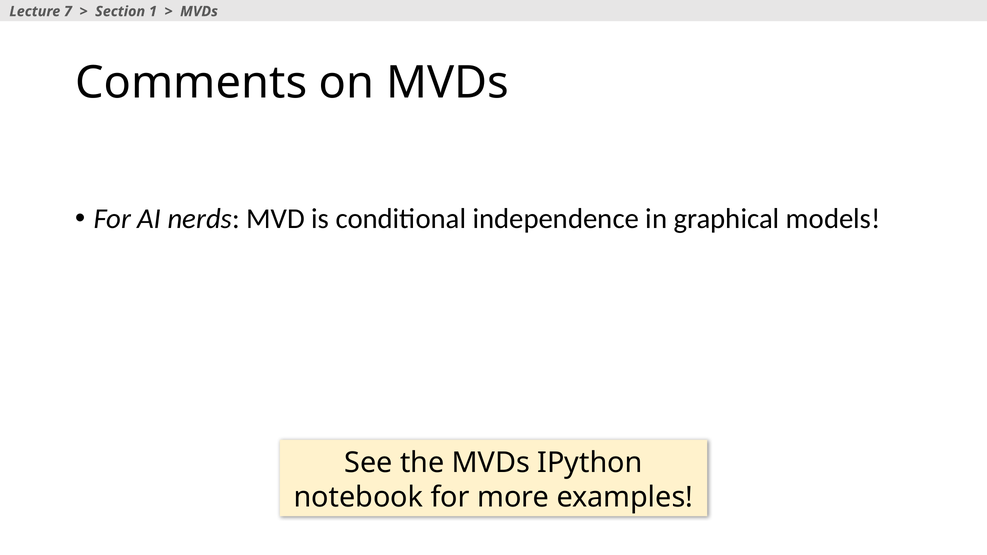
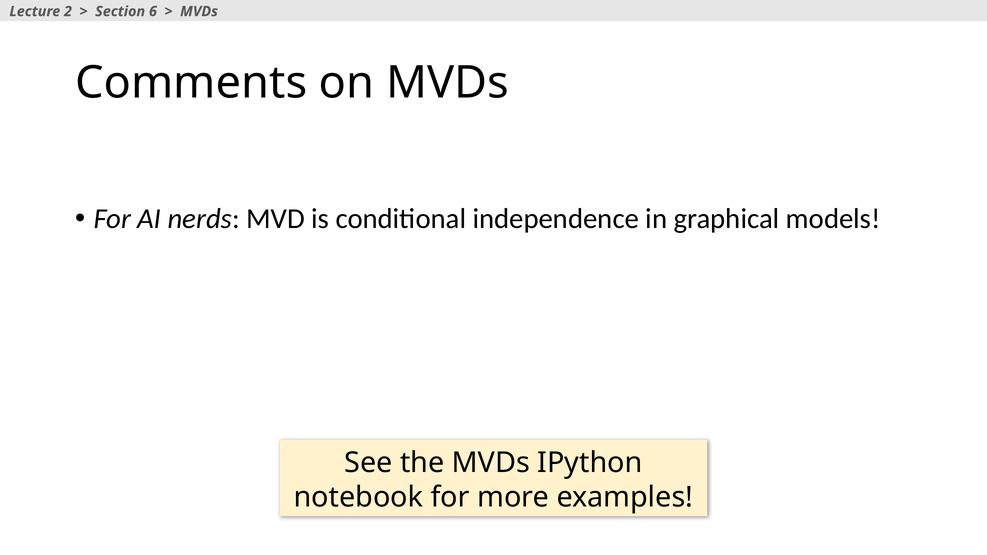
7: 7 -> 2
1: 1 -> 6
